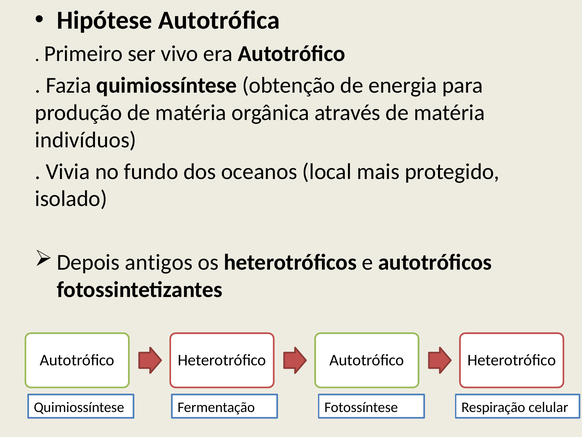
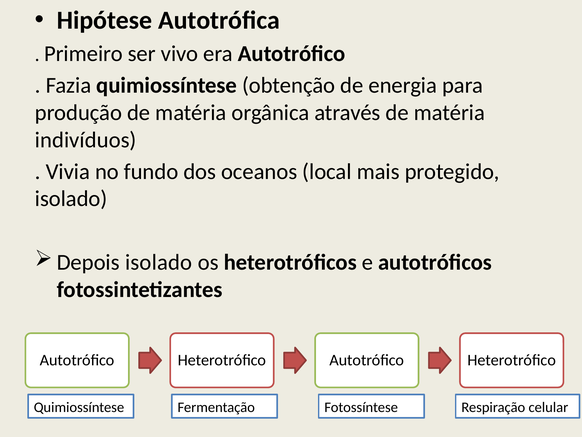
Depois antigos: antigos -> isolado
